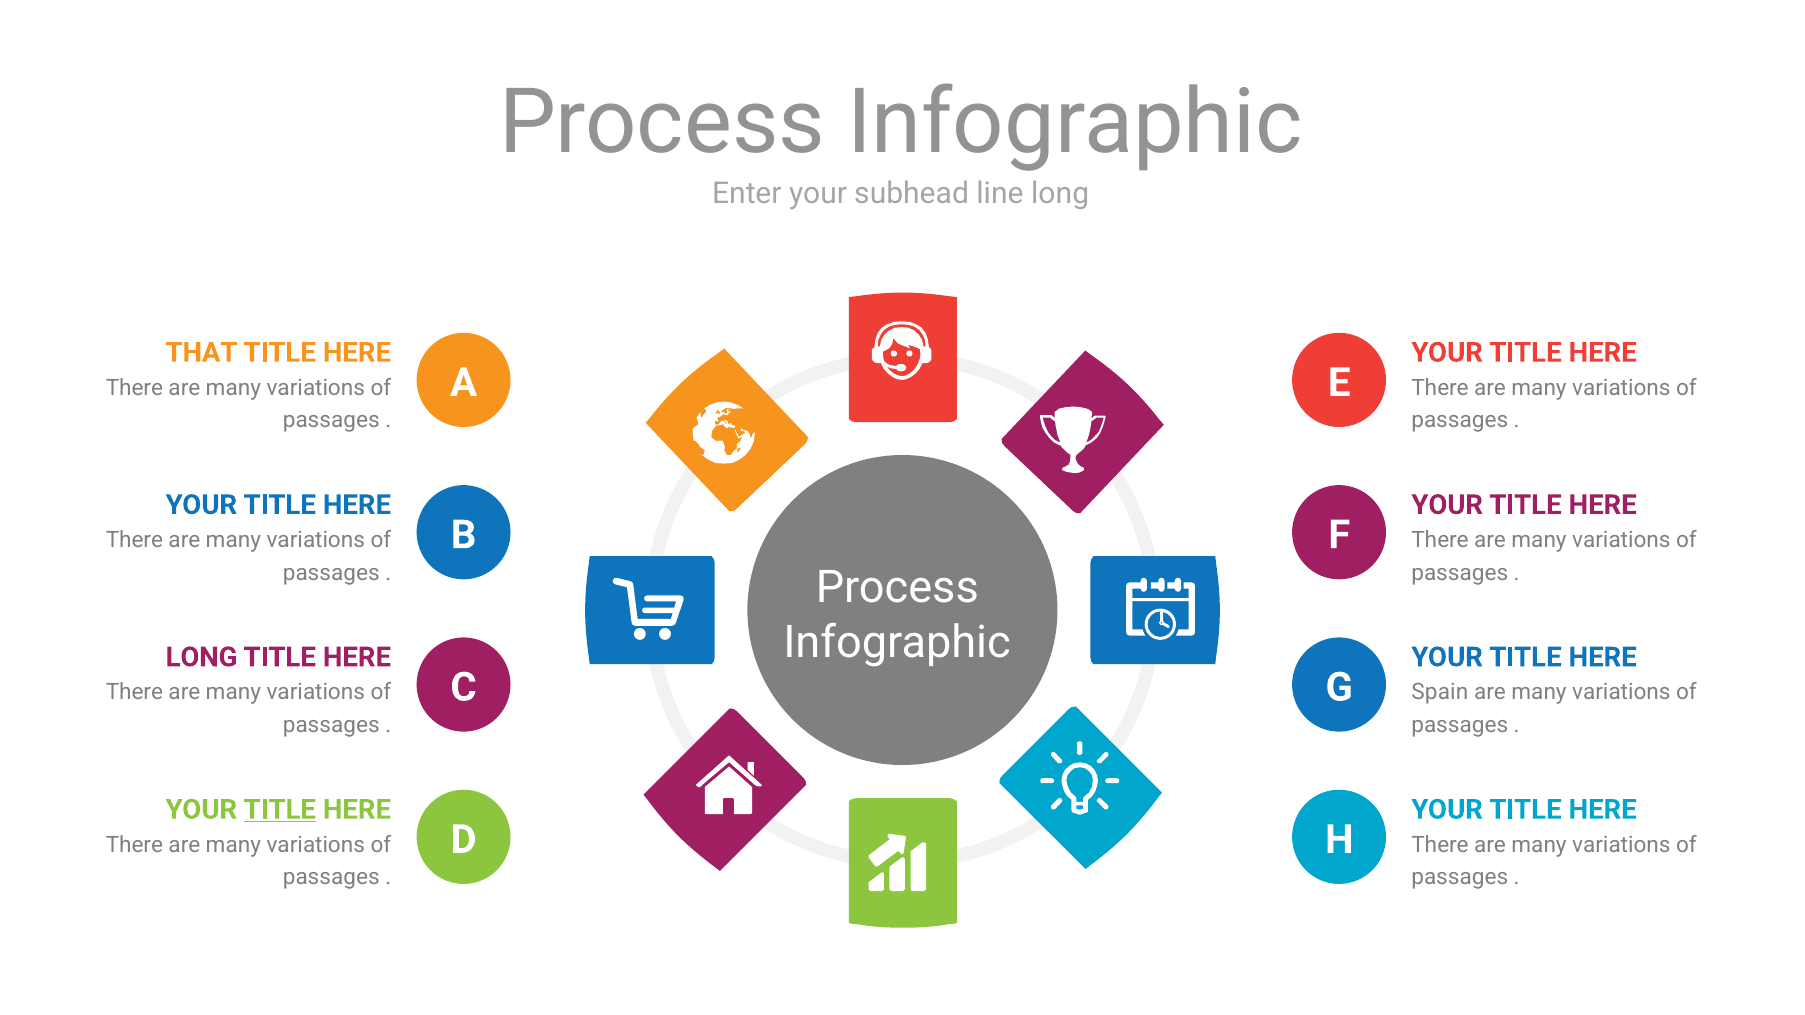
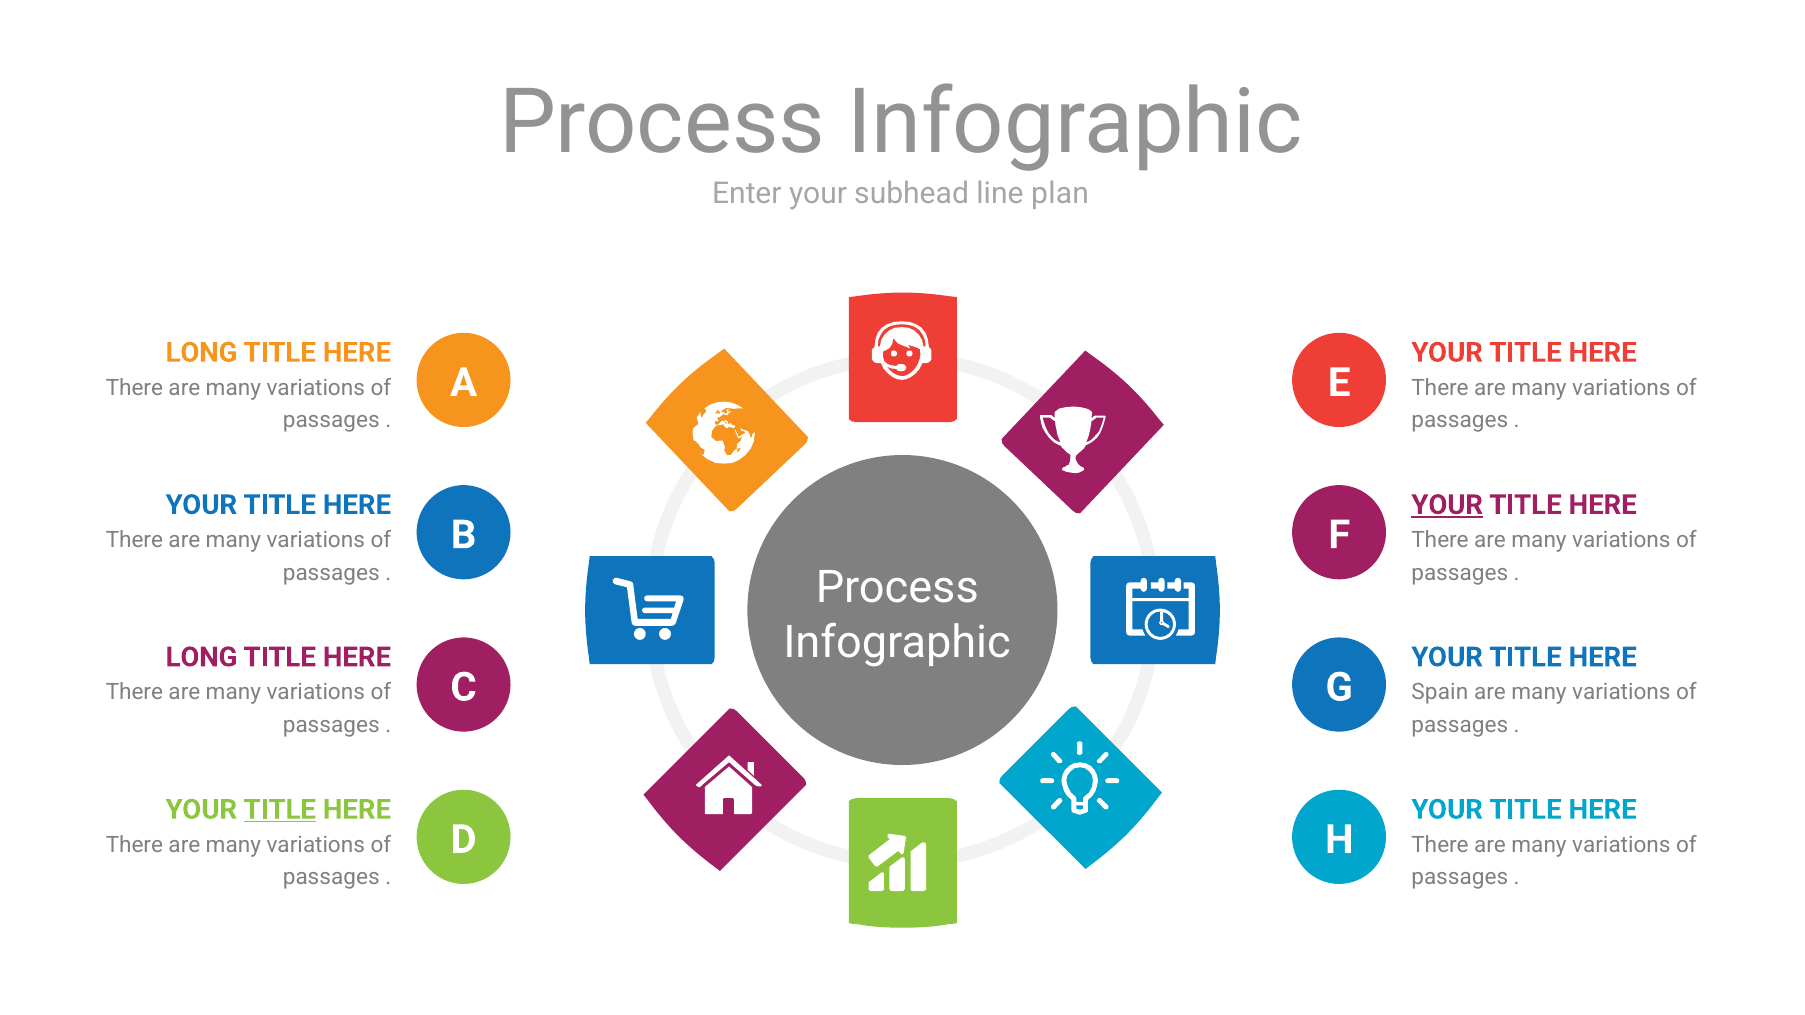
line long: long -> plan
THAT at (201, 353): THAT -> LONG
YOUR at (1447, 505) underline: none -> present
